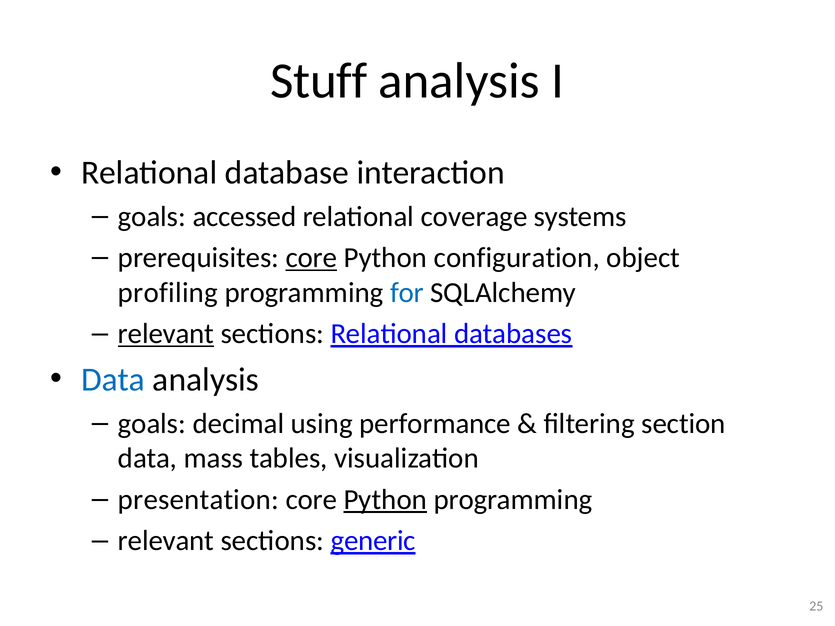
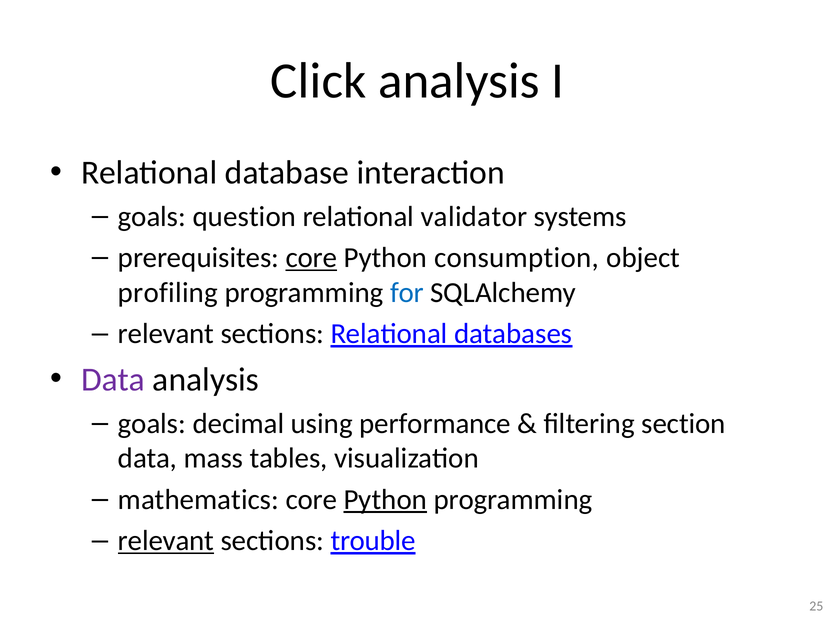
Stuff: Stuff -> Click
accessed: accessed -> question
coverage: coverage -> validator
configuration: configuration -> consumption
relevant at (166, 334) underline: present -> none
Data at (113, 380) colour: blue -> purple
presentation: presentation -> mathematics
relevant at (166, 541) underline: none -> present
generic: generic -> trouble
